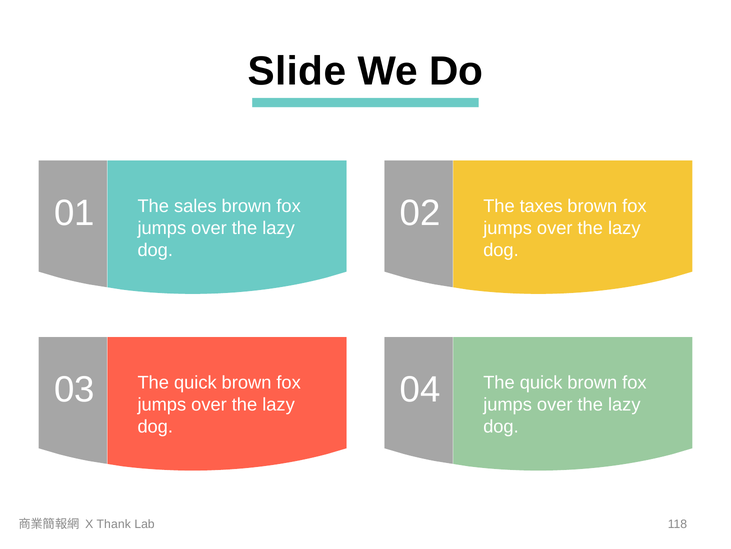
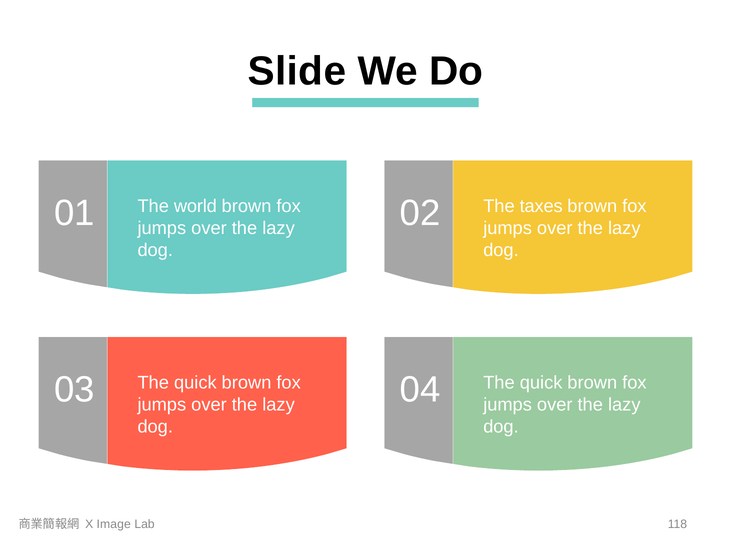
sales: sales -> world
Thank: Thank -> Image
